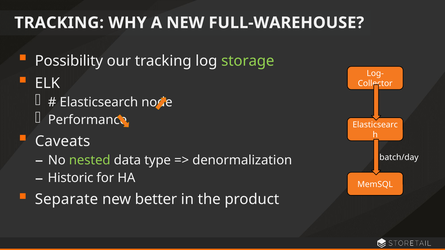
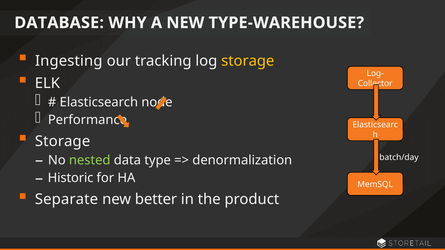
TRACKING at (59, 23): TRACKING -> DATABASE
FULL-WAREHOUSE: FULL-WAREHOUSE -> TYPE-WAREHOUSE
Possibility: Possibility -> Ingesting
storage at (248, 61) colour: light green -> yellow
Caveats at (63, 142): Caveats -> Storage
